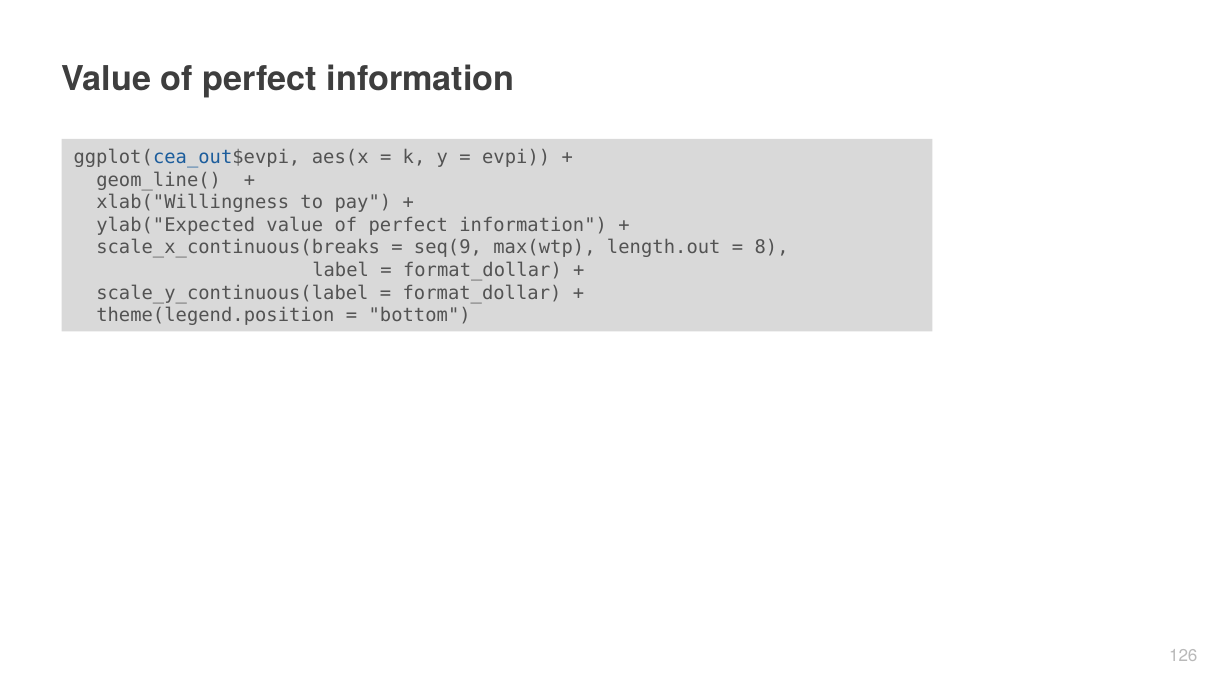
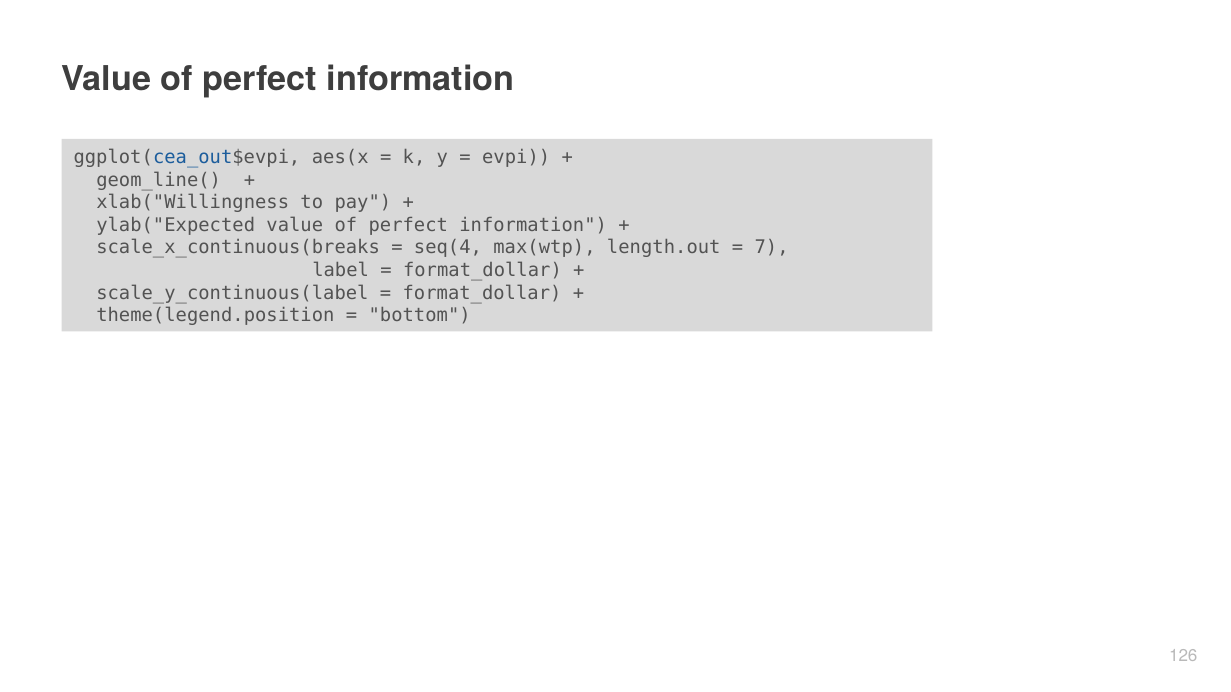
seq(9: seq(9 -> seq(4
8: 8 -> 7
